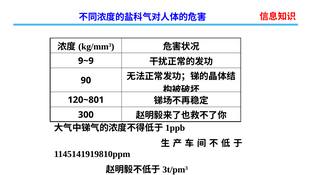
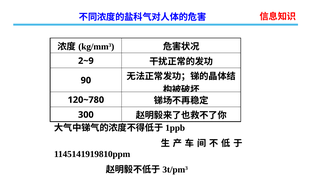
9~9: 9~9 -> 2~9
120~801: 120~801 -> 120~780
